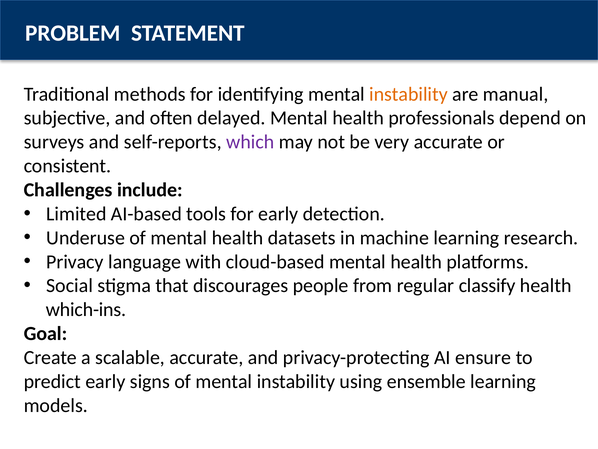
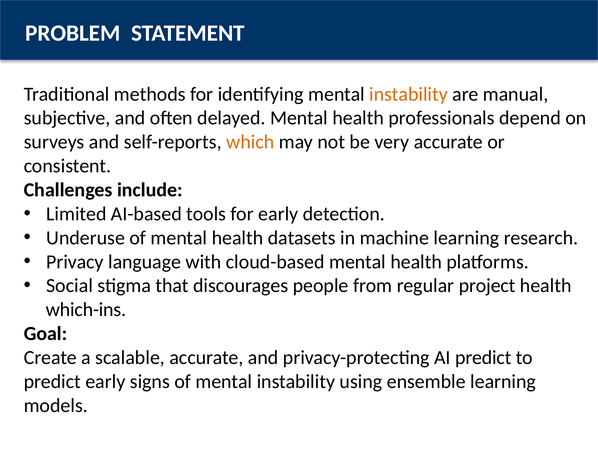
which colour: purple -> orange
classify: classify -> project
AI ensure: ensure -> predict
